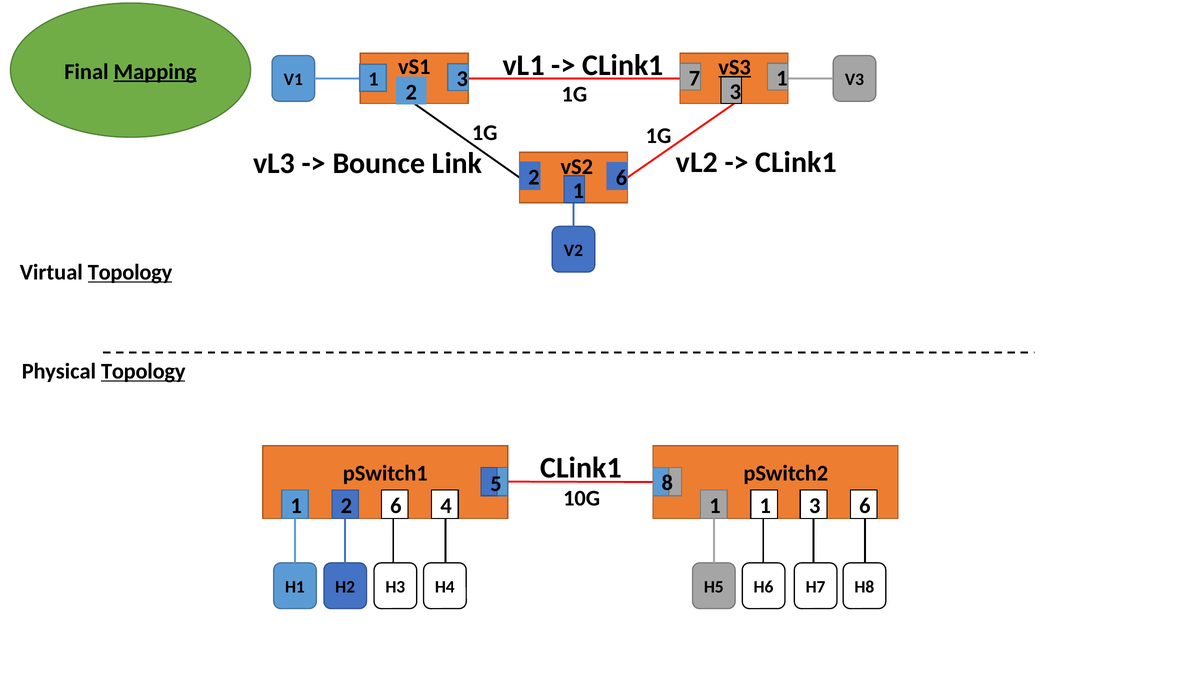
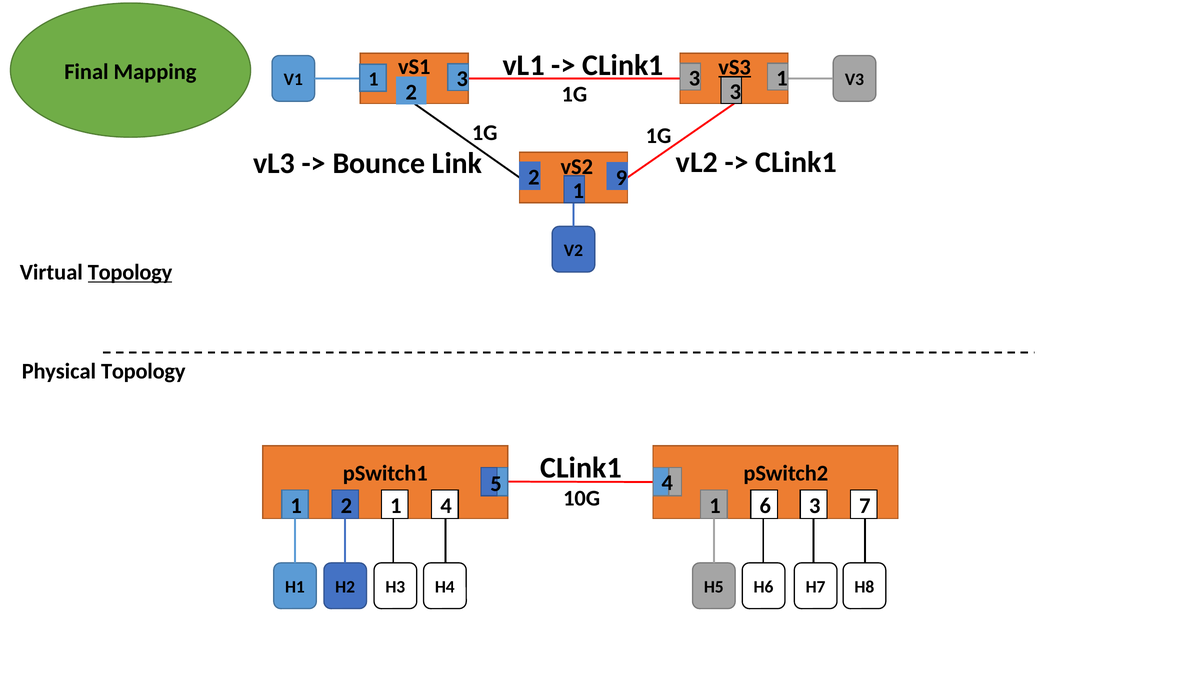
Mapping underline: present -> none
7 at (695, 78): 7 -> 3
6 at (621, 178): 6 -> 9
Topology at (143, 371) underline: present -> none
5 8: 8 -> 4
1 2 6: 6 -> 1
1 1: 1 -> 6
3 6: 6 -> 7
